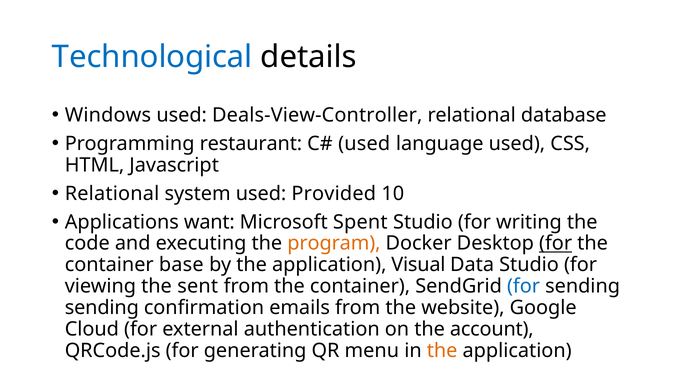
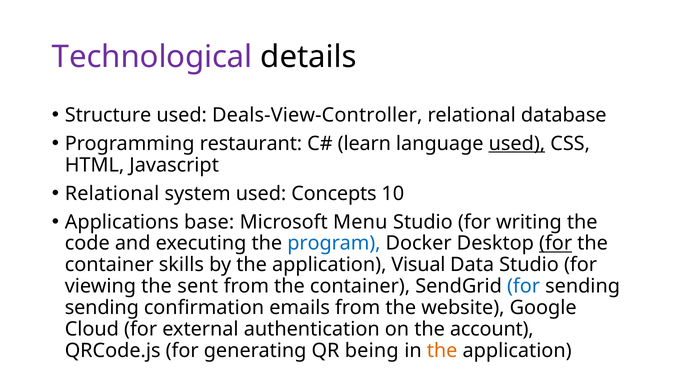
Technological colour: blue -> purple
Windows: Windows -> Structure
used at (364, 144): used -> learn
used at (517, 144) underline: none -> present
Provided: Provided -> Concepts
want: want -> base
Spent: Spent -> Menu
program colour: orange -> blue
base: base -> skills
menu: menu -> being
